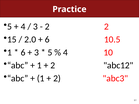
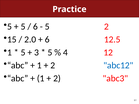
4 at (23, 27): 4 -> 5
3 at (35, 27): 3 -> 6
2 at (47, 27): 2 -> 5
10.5: 10.5 -> 12.5
6 at (23, 53): 6 -> 5
10: 10 -> 12
abc12 colour: black -> blue
